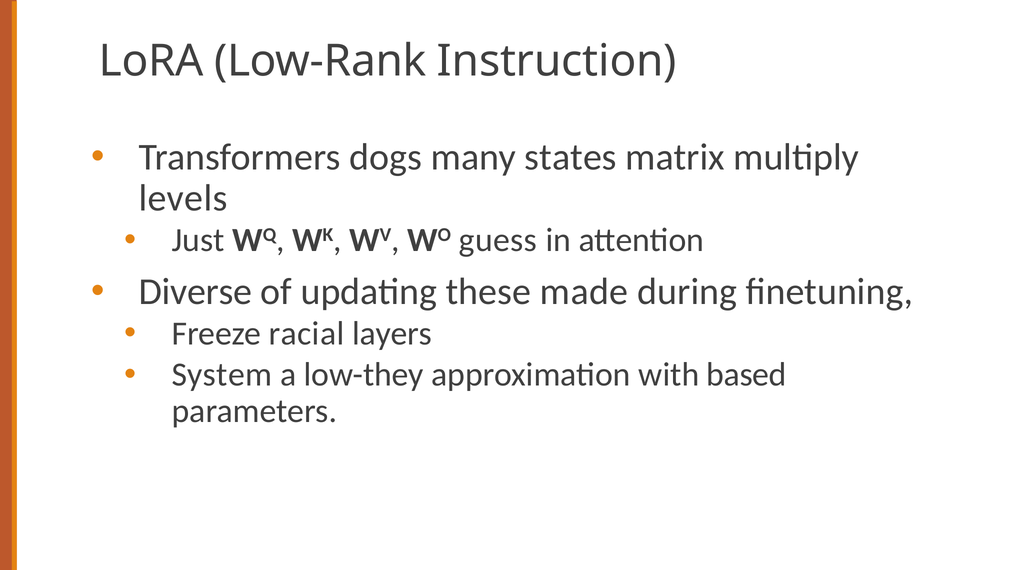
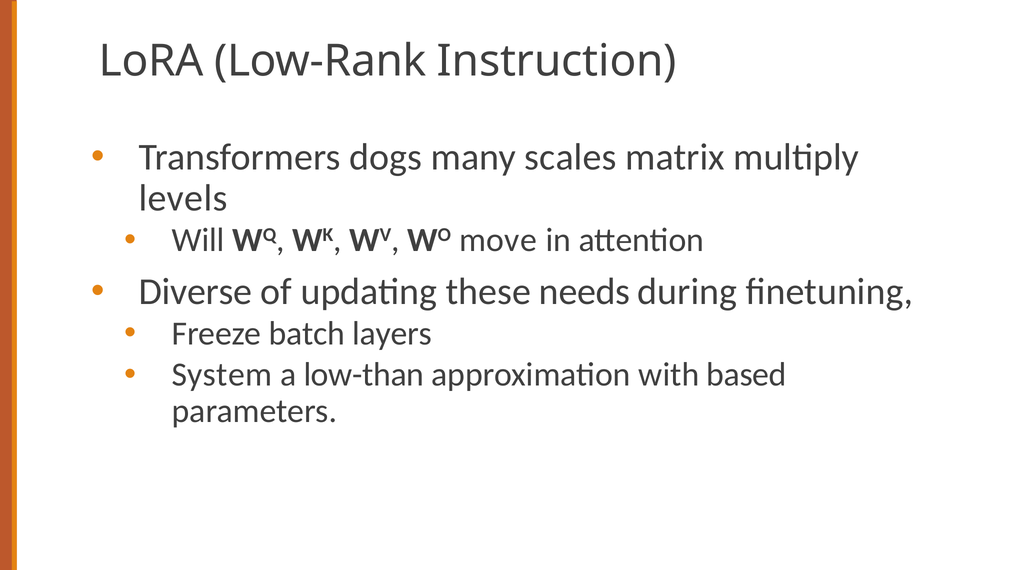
states: states -> scales
Just: Just -> Will
guess: guess -> move
made: made -> needs
racial: racial -> batch
low-they: low-they -> low-than
